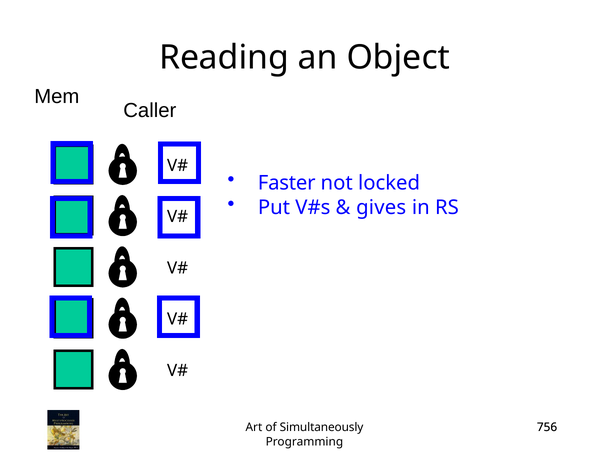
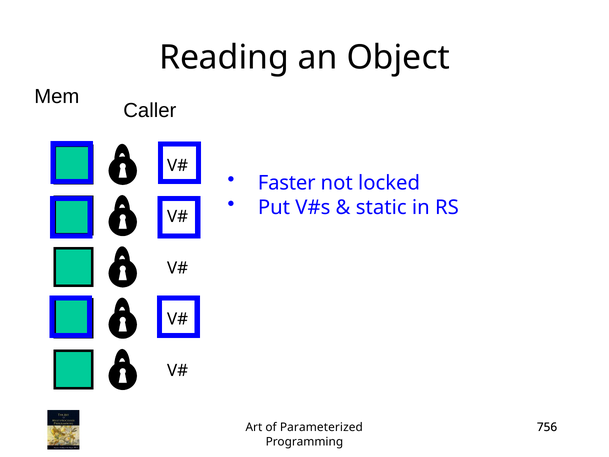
gives: gives -> static
Simultaneously: Simultaneously -> Parameterized
